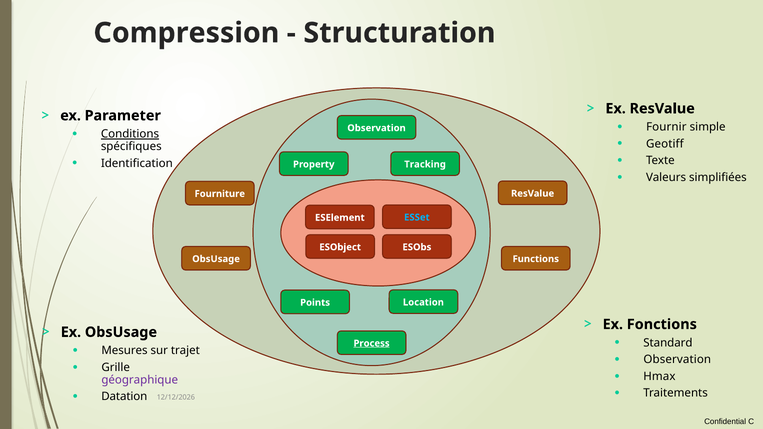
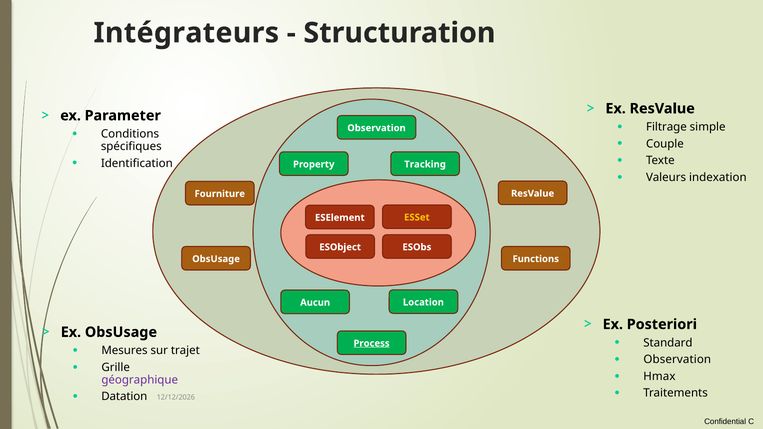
Compression: Compression -> Intégrateurs
Fournir: Fournir -> Filtrage
Conditions underline: present -> none
Geotiff: Geotiff -> Couple
simplifiées: simplifiées -> indexation
ESSet colour: light blue -> yellow
Points: Points -> Aucun
Fonctions: Fonctions -> Posteriori
